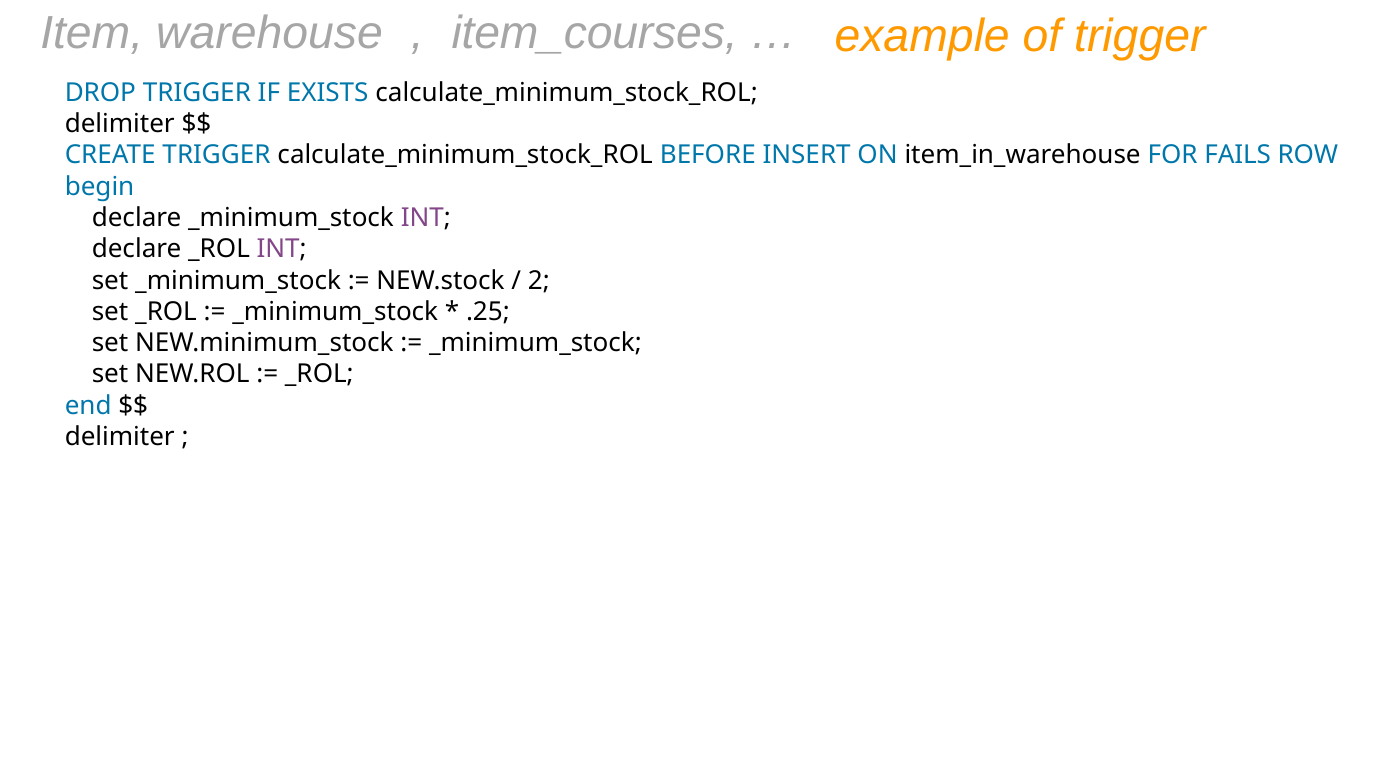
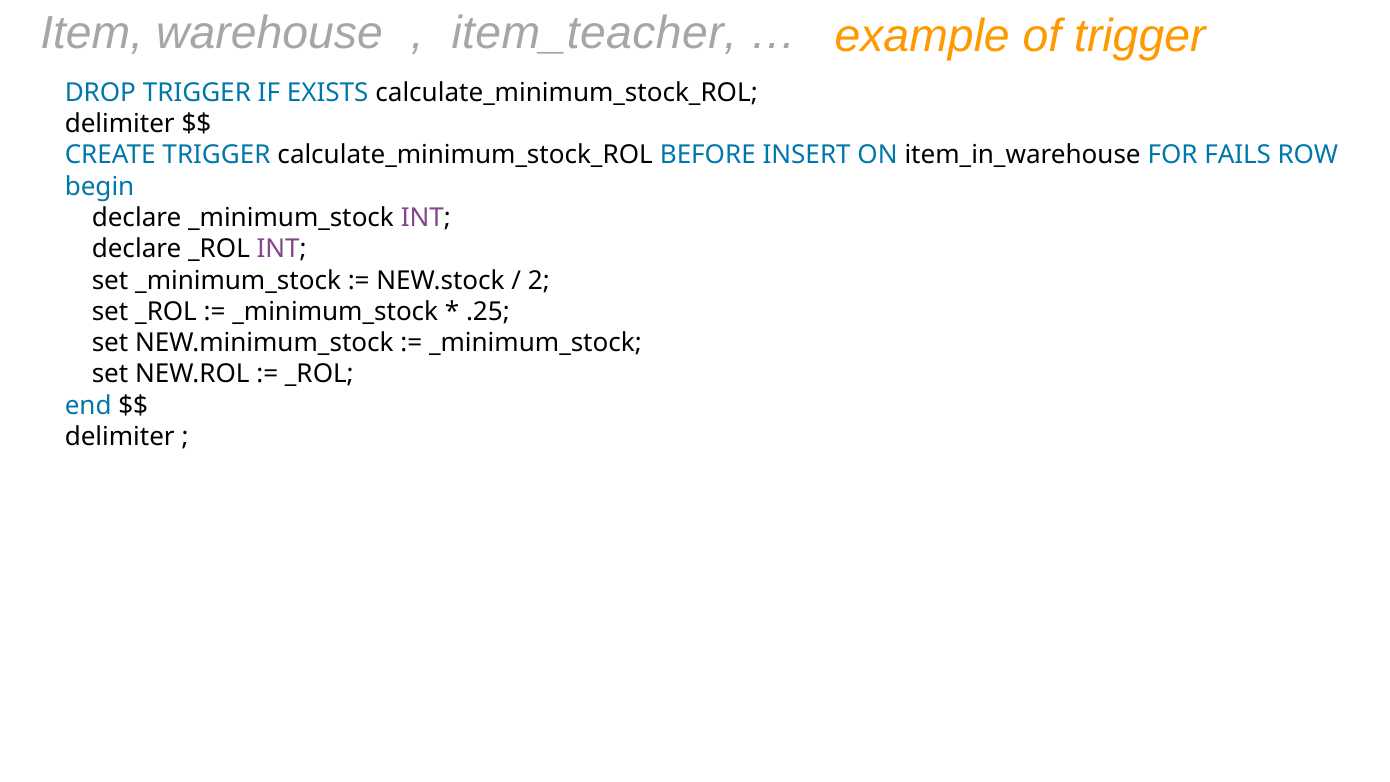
item_courses: item_courses -> item_teacher
